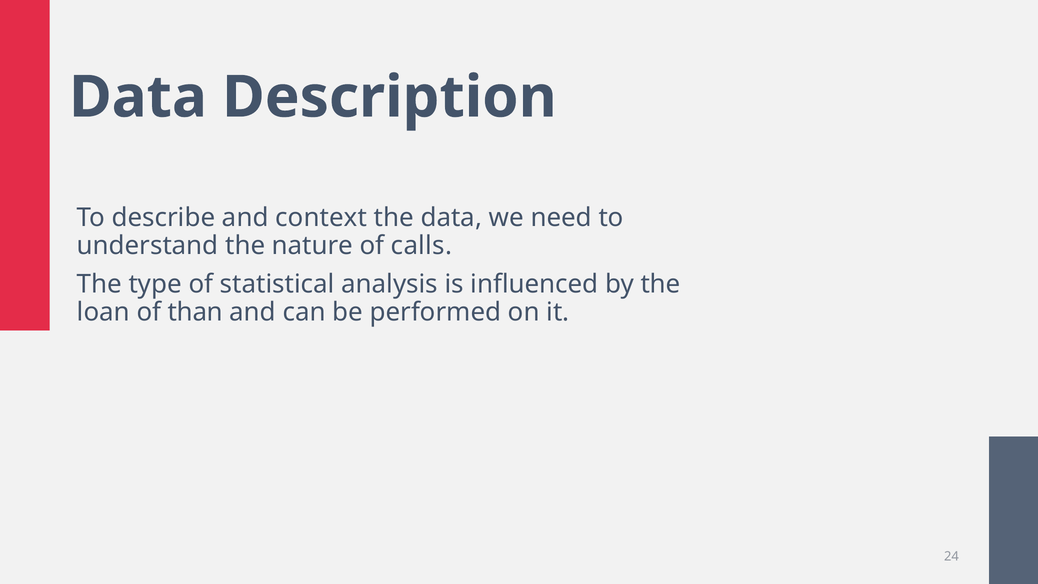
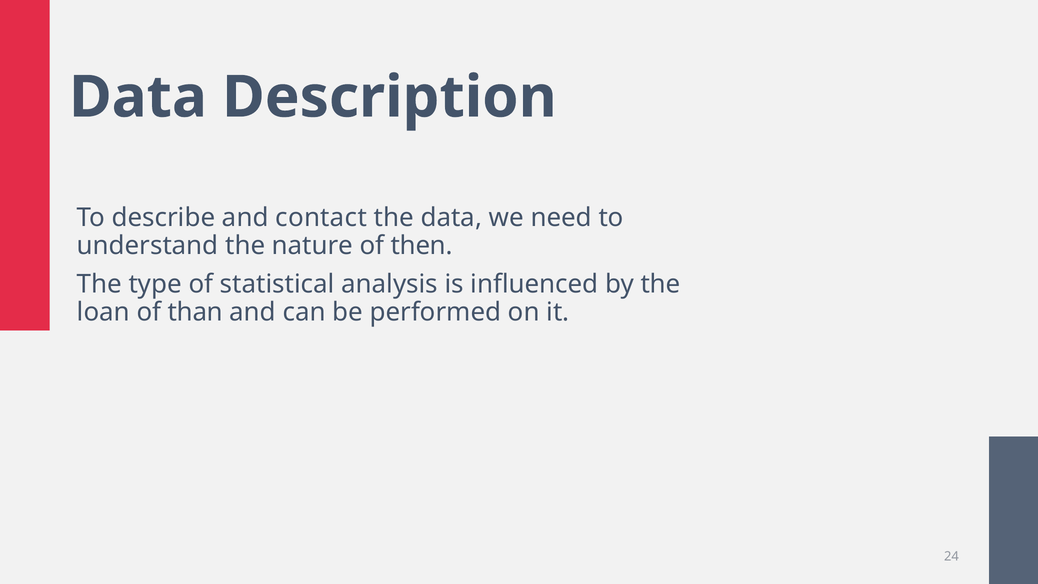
context: context -> contact
calls: calls -> then
